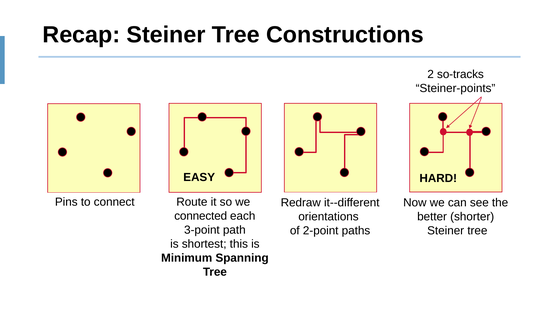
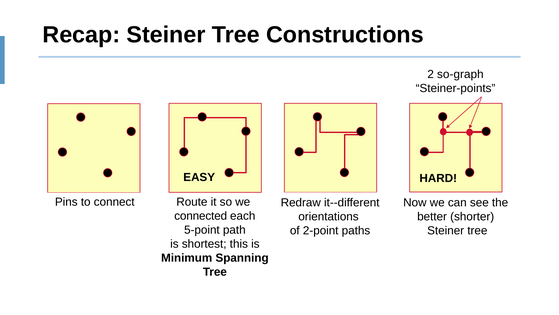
so-tracks: so-tracks -> so-graph
3-point: 3-point -> 5-point
